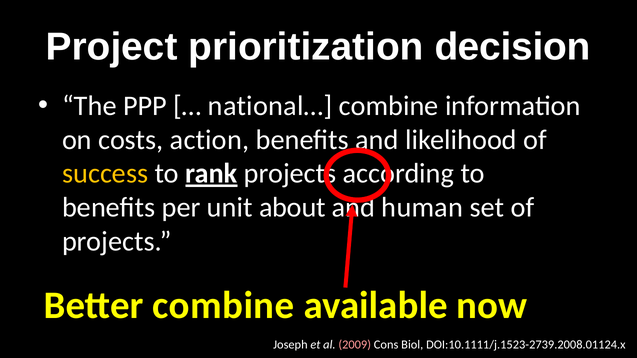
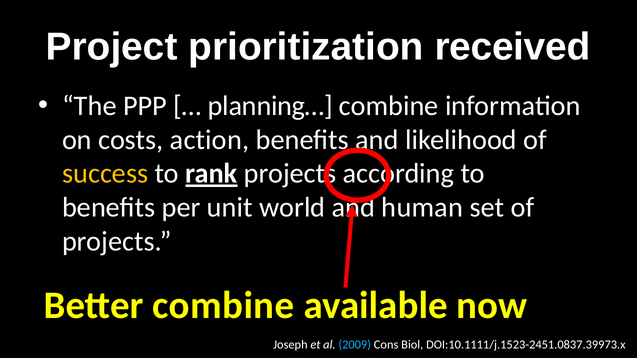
decision: decision -> received
national…: national… -> planning…
about: about -> world
2009 colour: pink -> light blue
DOI:10.1111/j.1523-2739.2008.01124.x: DOI:10.1111/j.1523-2739.2008.01124.x -> DOI:10.1111/j.1523-2451.0837.39973.x
